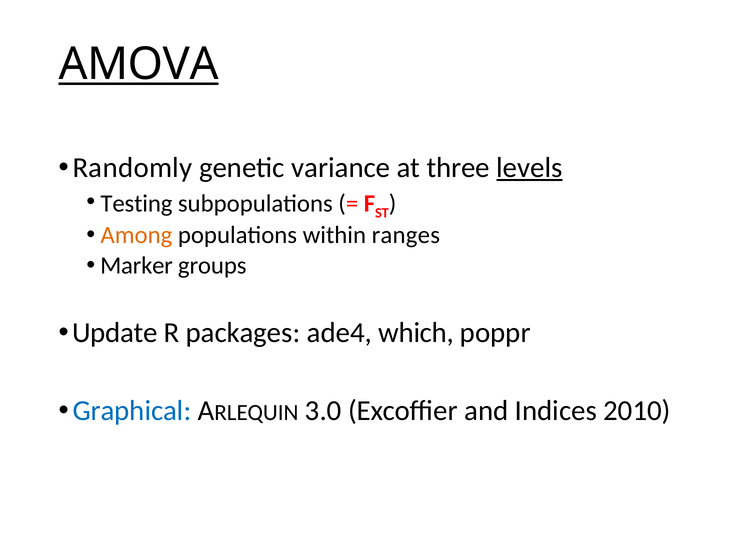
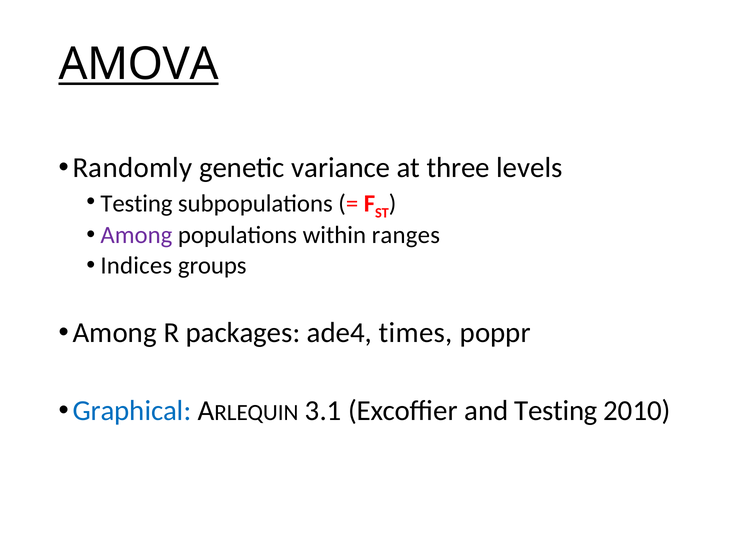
levels underline: present -> none
Among at (136, 235) colour: orange -> purple
Marker: Marker -> Indices
Update at (115, 333): Update -> Among
which: which -> times
3.0: 3.0 -> 3.1
and Indices: Indices -> Testing
